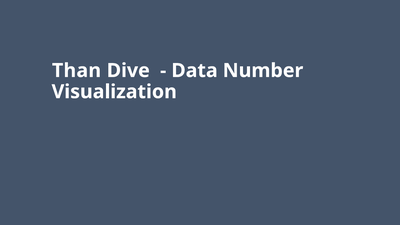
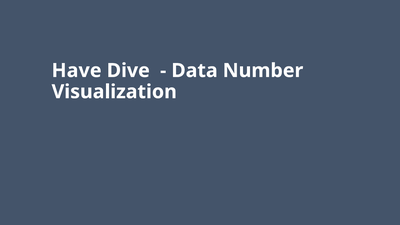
Than: Than -> Have
